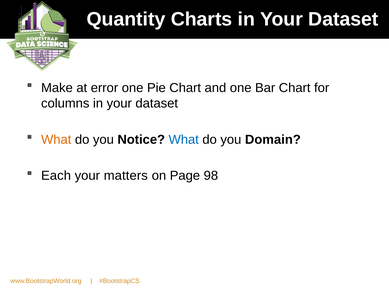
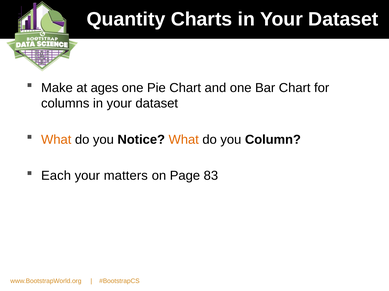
error: error -> ages
What at (184, 140) colour: blue -> orange
Domain: Domain -> Column
98: 98 -> 83
